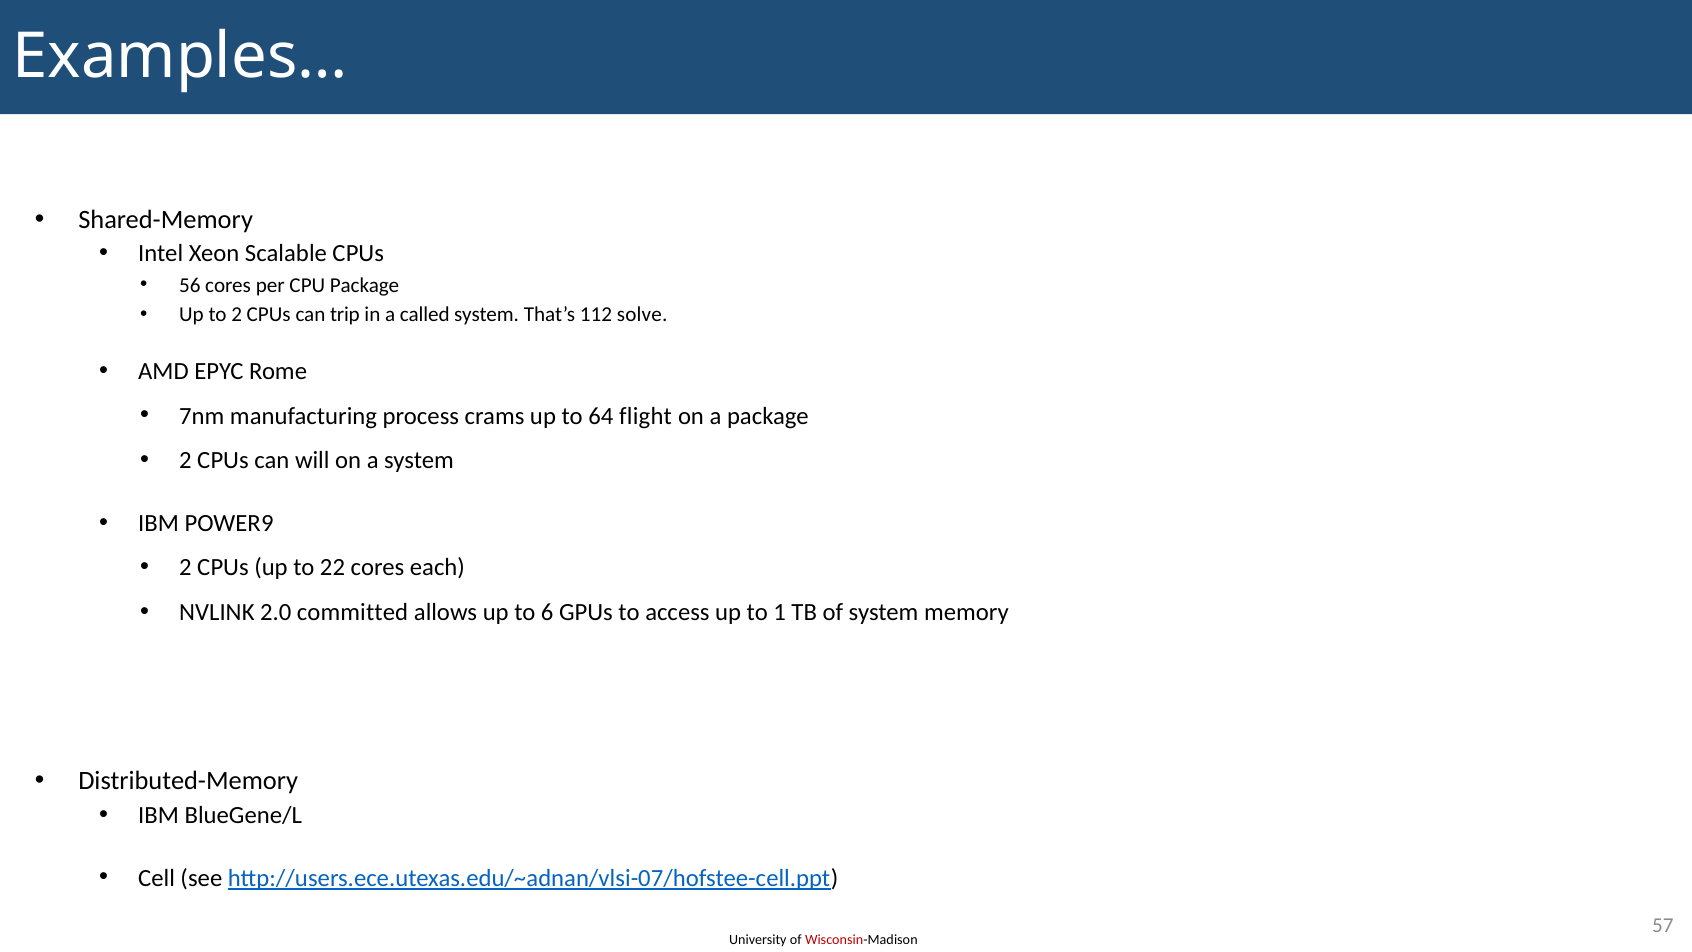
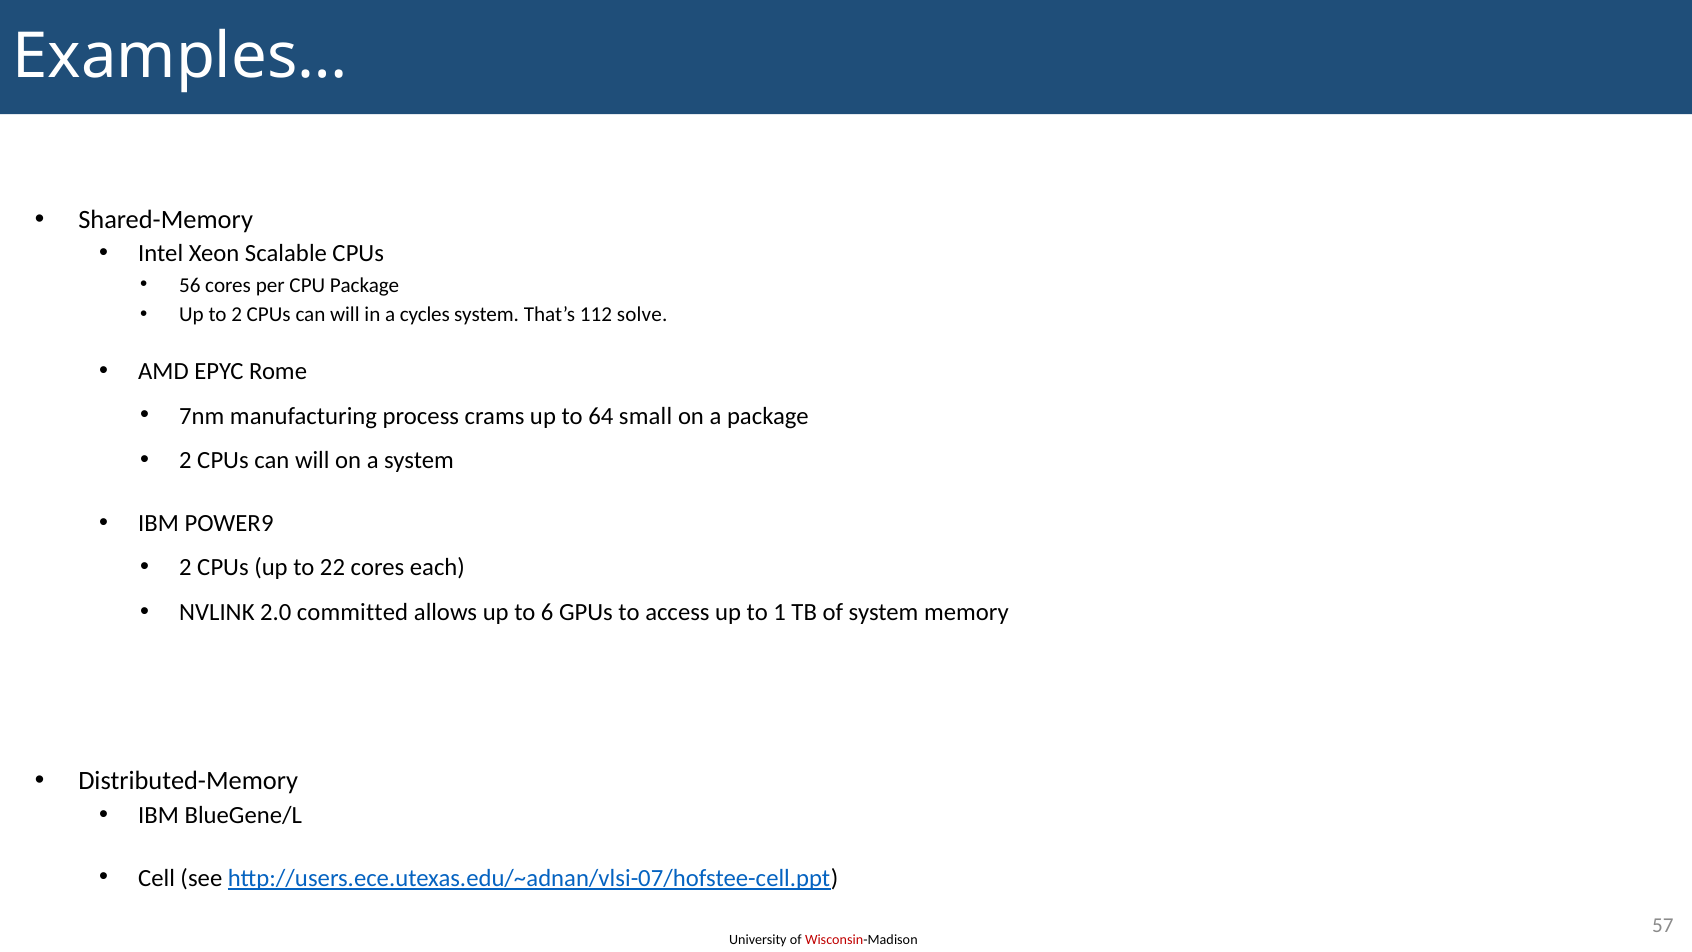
trip at (345, 315): trip -> will
called: called -> cycles
flight: flight -> small
